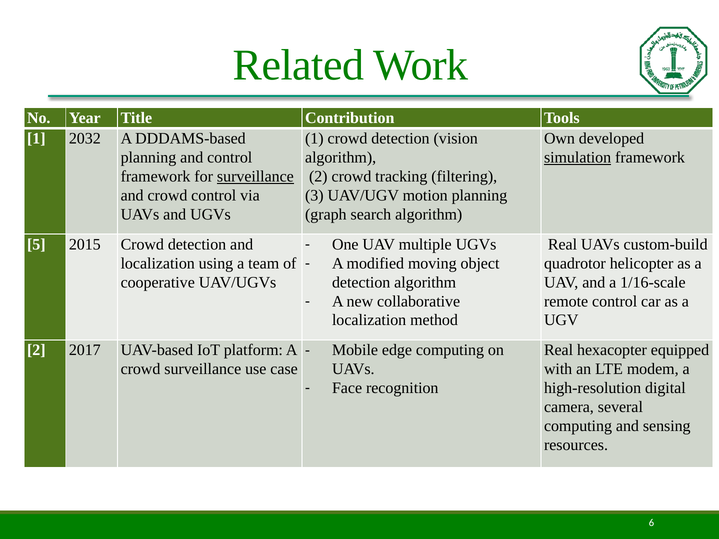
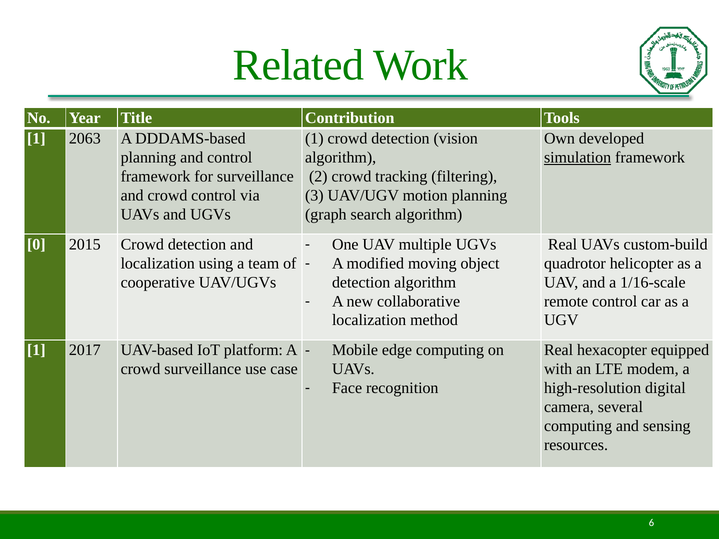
2032: 2032 -> 2063
surveillance at (255, 177) underline: present -> none
5: 5 -> 0
2 at (36, 350): 2 -> 1
